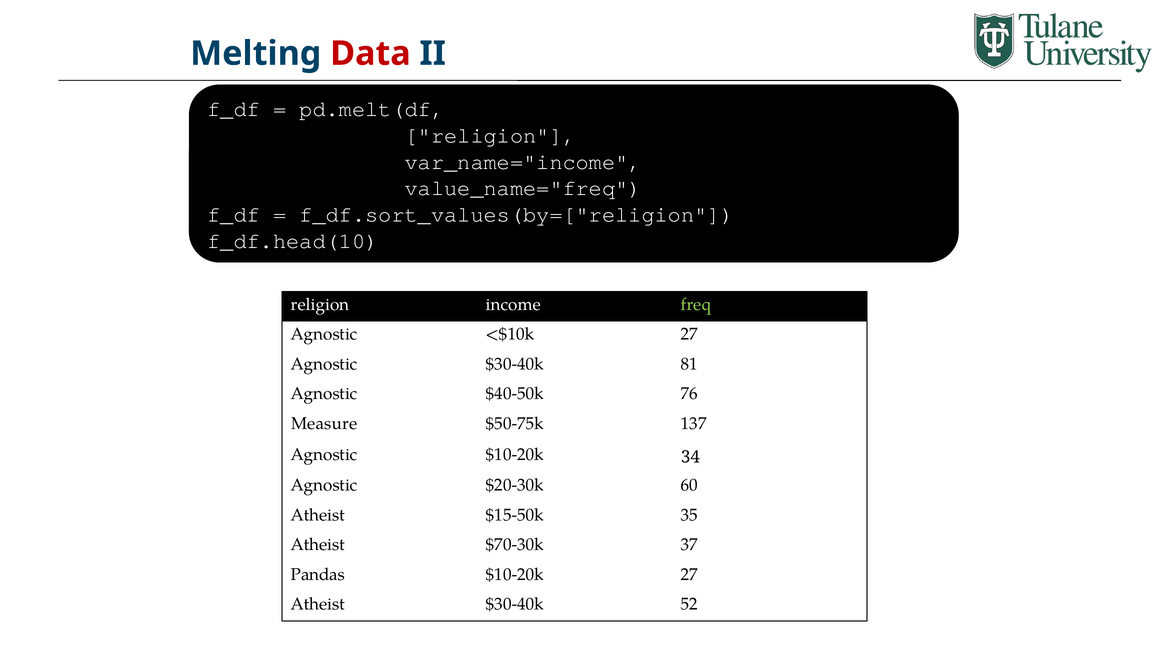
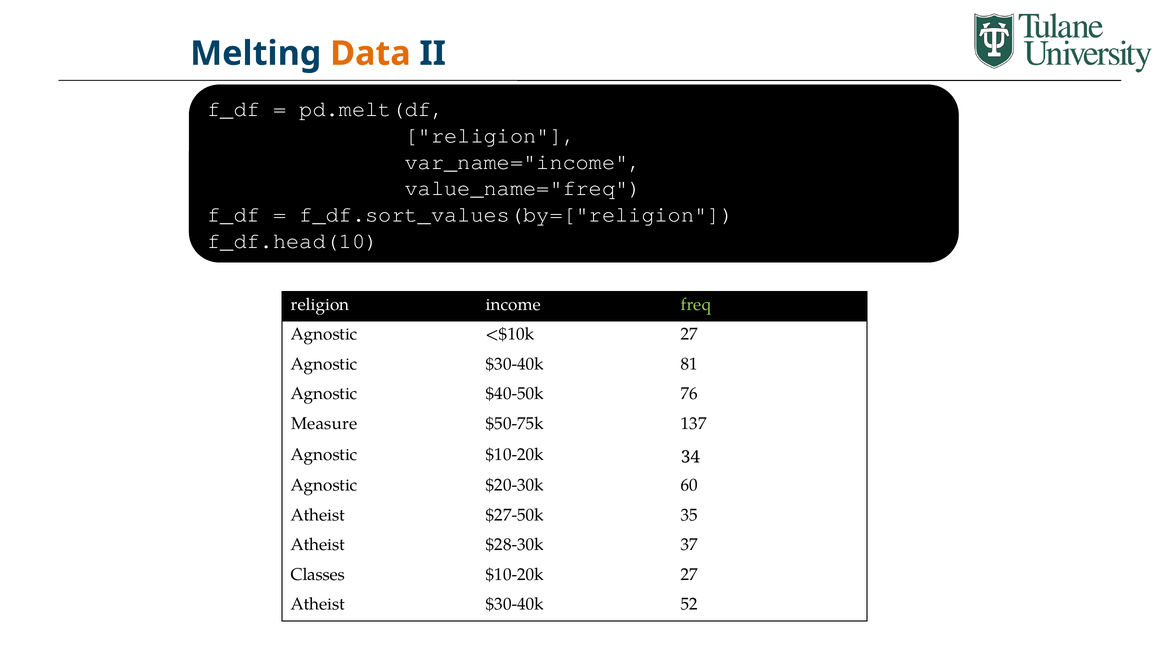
Data colour: red -> orange
$15-50k: $15-50k -> $27-50k
$70-30k: $70-30k -> $28-30k
Pandas: Pandas -> Classes
